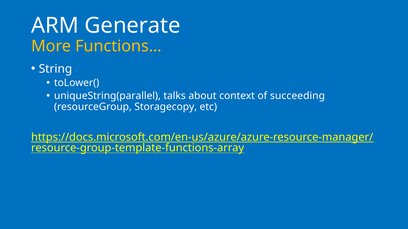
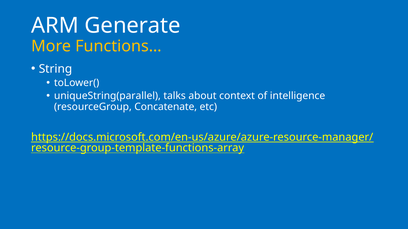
succeeding: succeeding -> intelligence
Storagecopy: Storagecopy -> Concatenate
